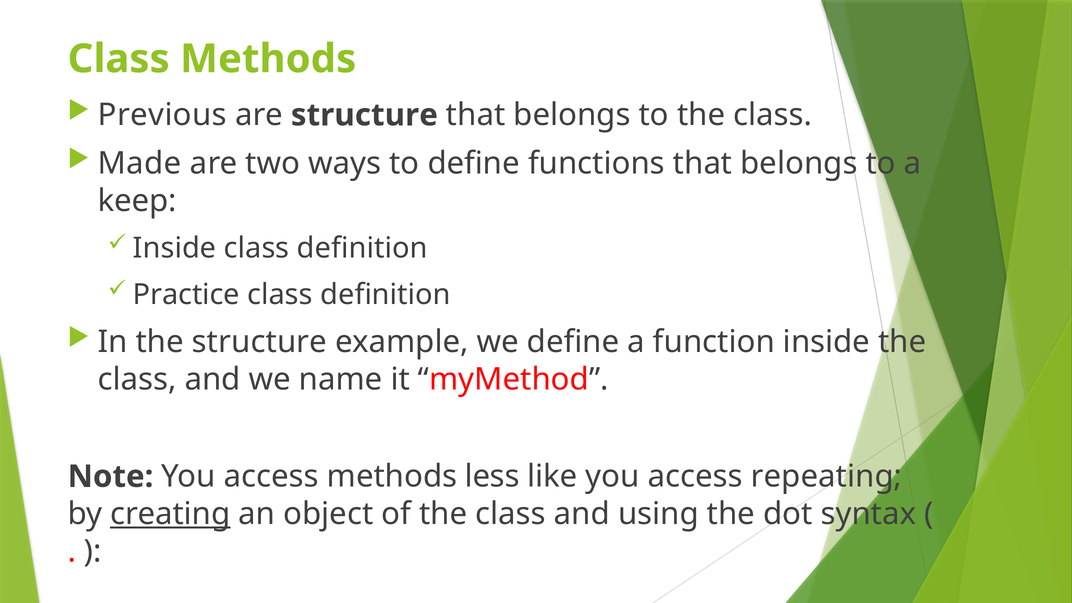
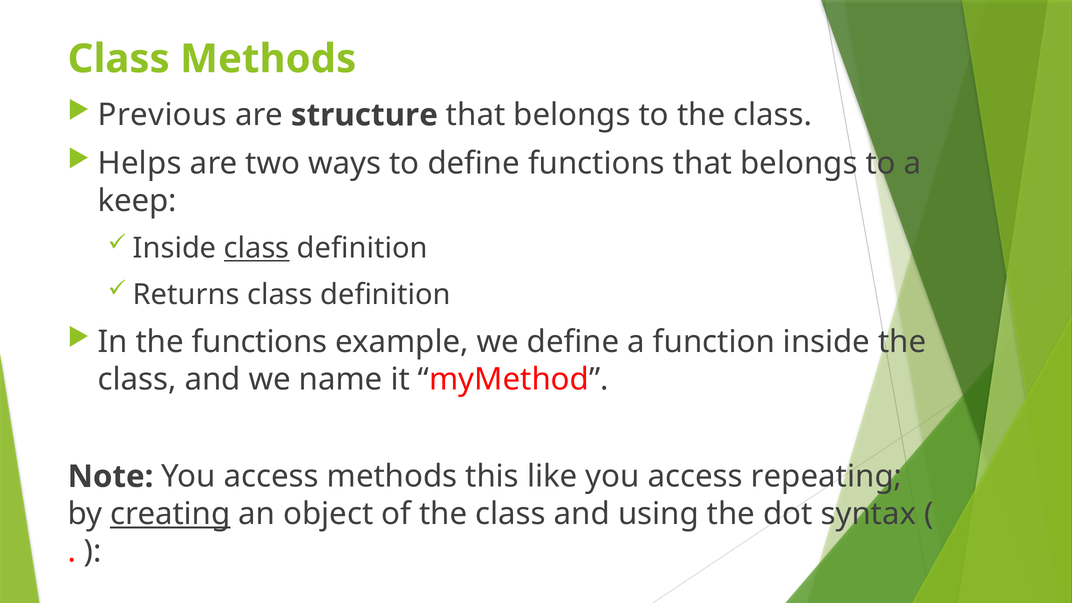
Made: Made -> Helps
class at (257, 248) underline: none -> present
Practice: Practice -> Returns
the structure: structure -> functions
less: less -> this
